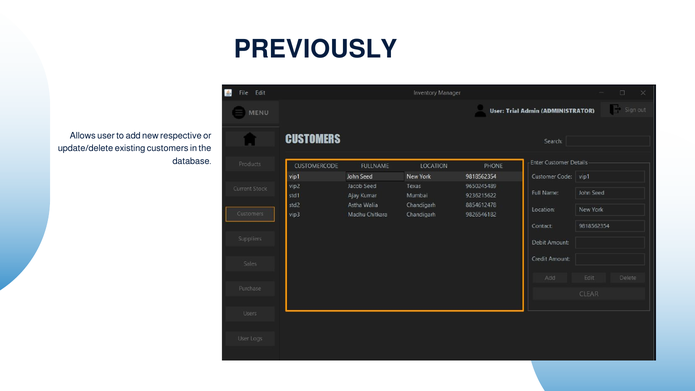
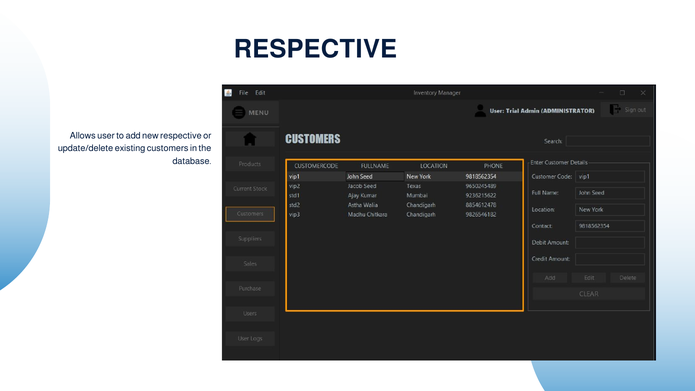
PREVIOUSLY at (316, 49): PREVIOUSLY -> RESPECTIVE
